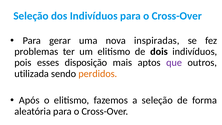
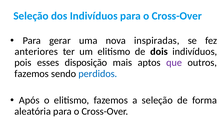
problemas: problemas -> anteriores
utilizada at (32, 74): utilizada -> fazemos
perdidos colour: orange -> blue
